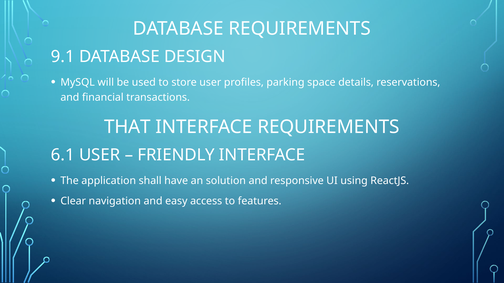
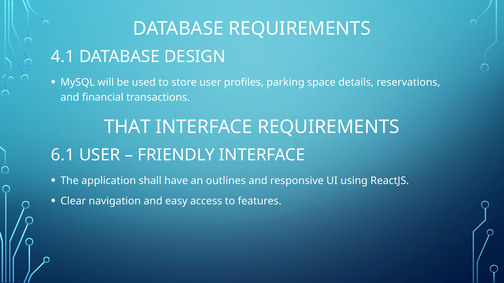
9.1: 9.1 -> 4.1
solution: solution -> outlines
